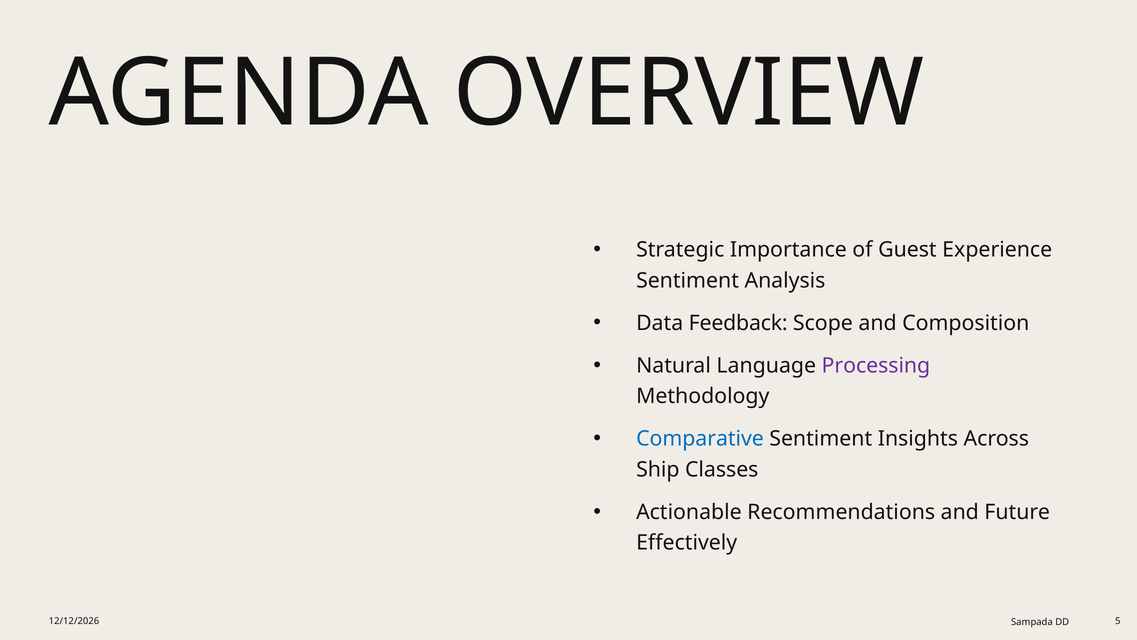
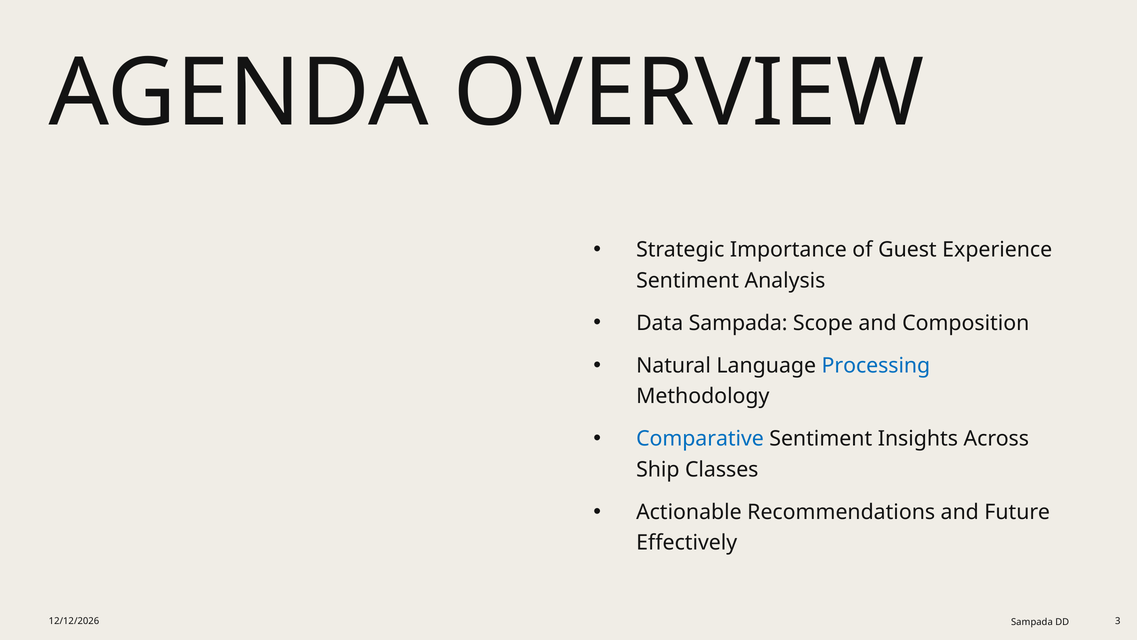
Data Feedback: Feedback -> Sampada
Processing colour: purple -> blue
5: 5 -> 3
